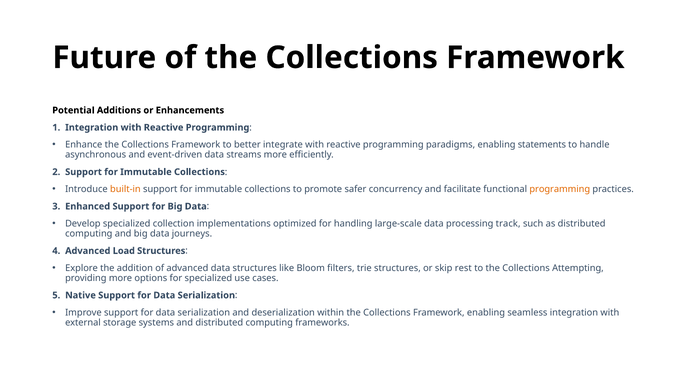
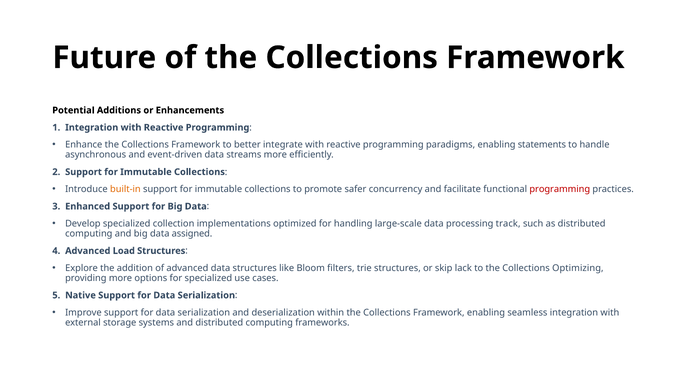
programming at (560, 189) colour: orange -> red
journeys: journeys -> assigned
rest: rest -> lack
Attempting: Attempting -> Optimizing
